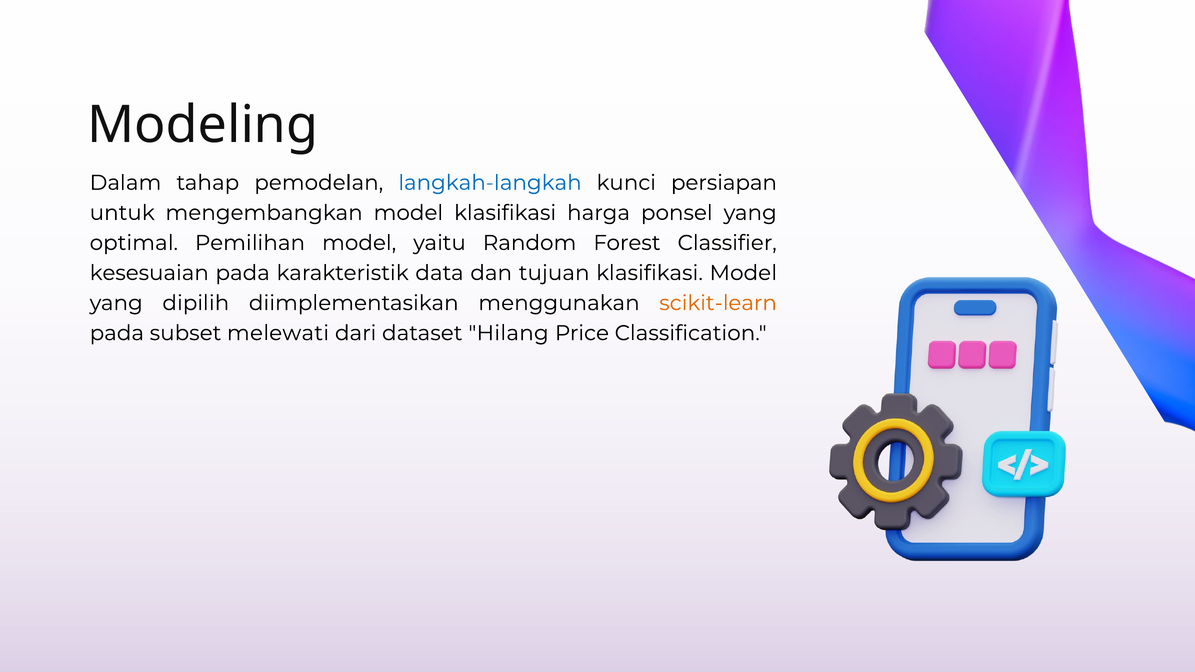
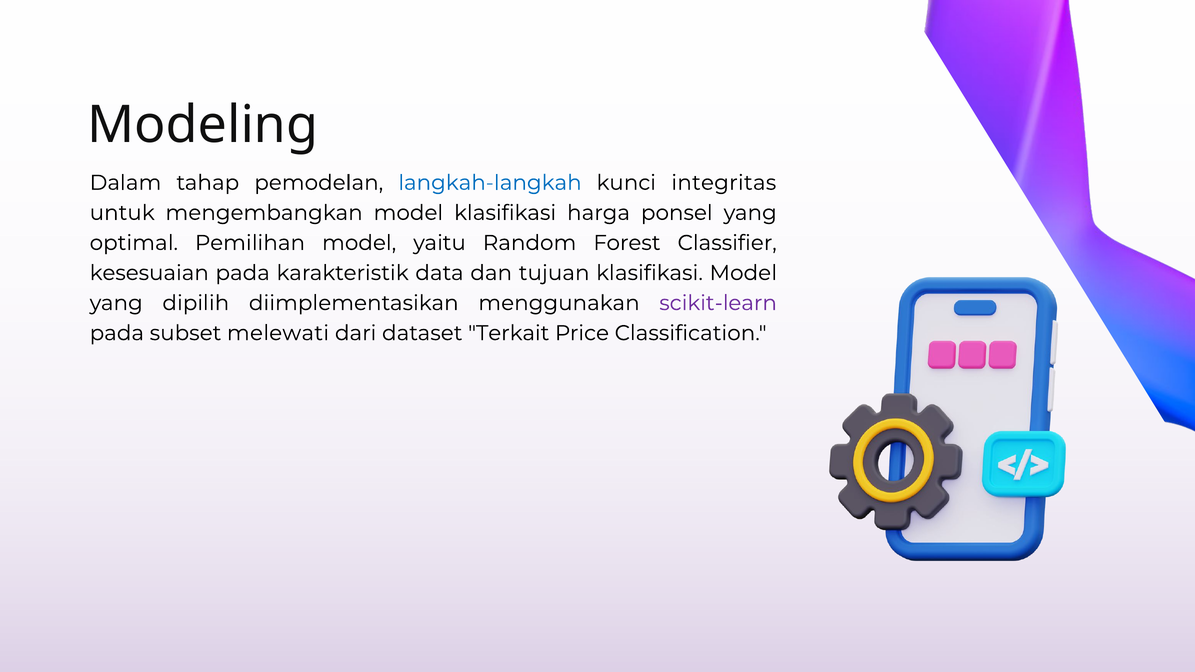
persiapan: persiapan -> integritas
scikit-learn colour: orange -> purple
Hilang: Hilang -> Terkait
